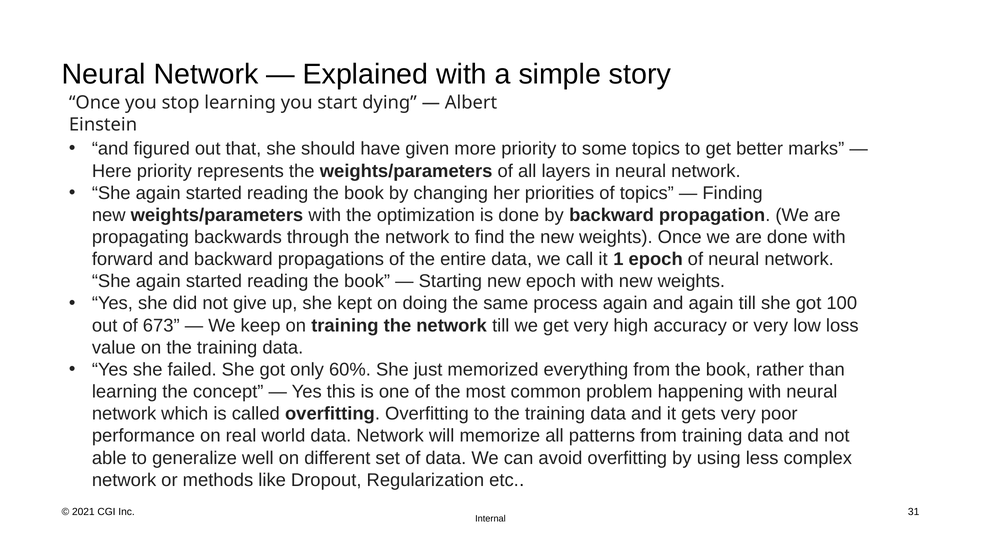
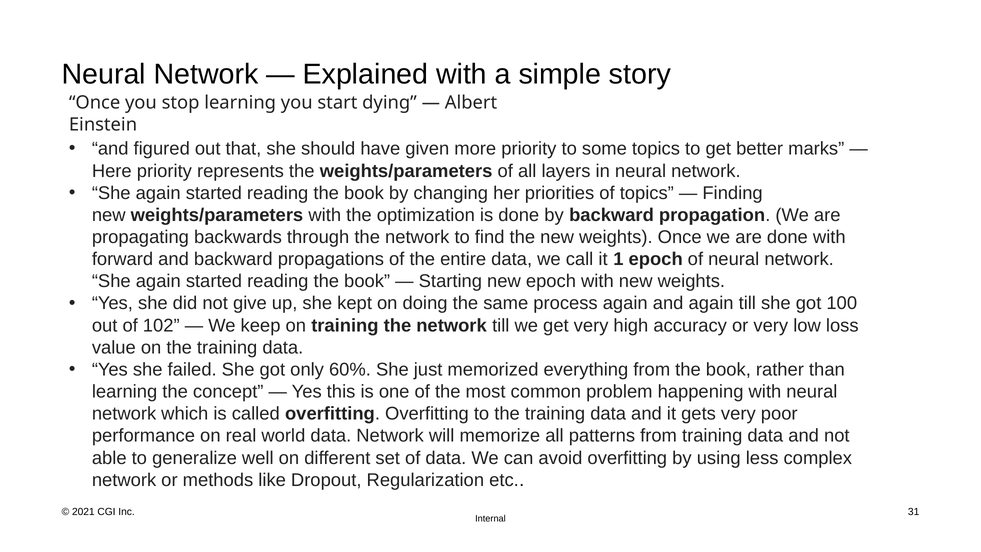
673: 673 -> 102
